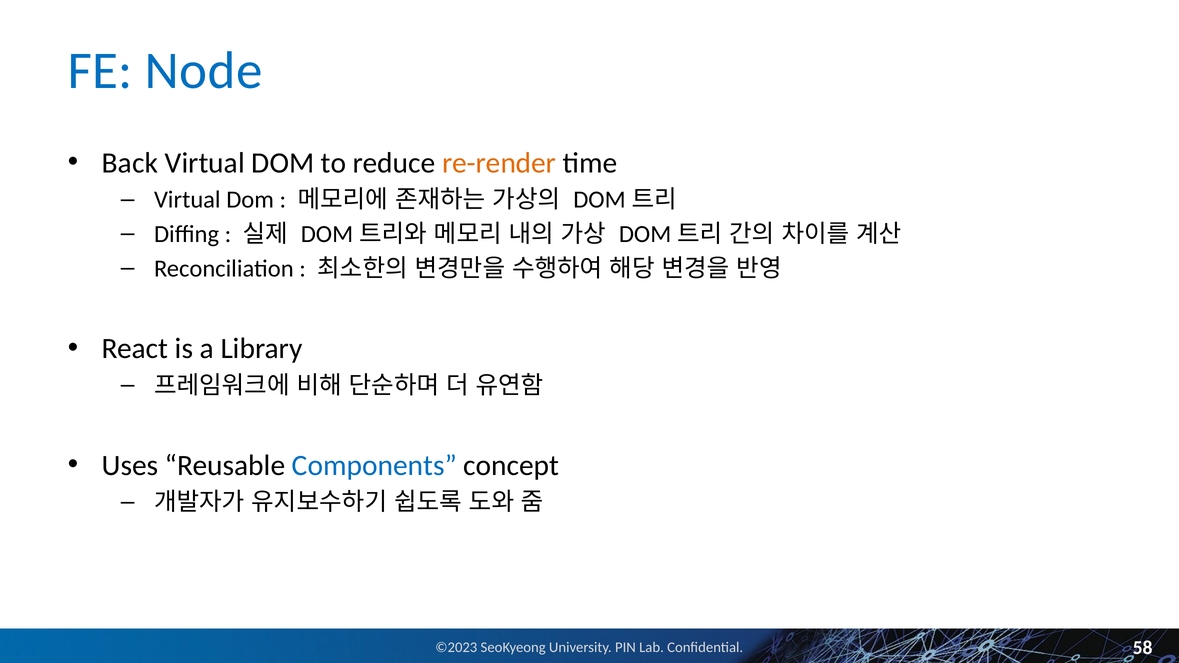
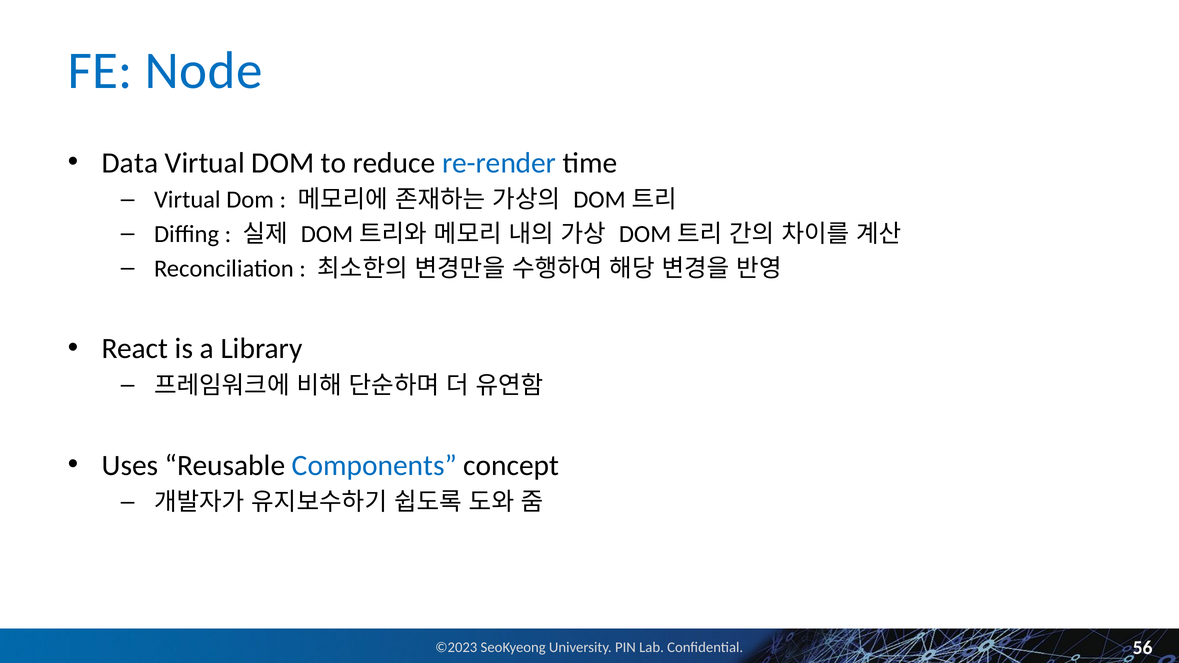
Back: Back -> Data
re-render colour: orange -> blue
58: 58 -> 56
